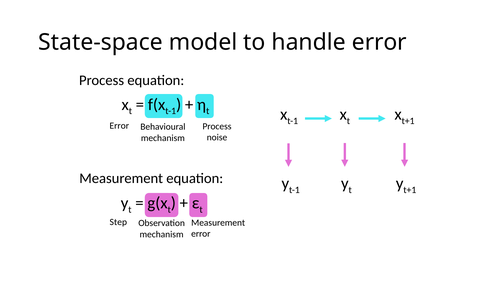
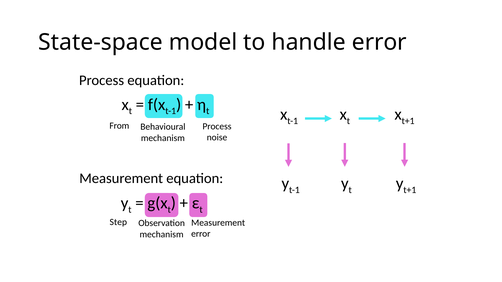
Error at (119, 126): Error -> From
